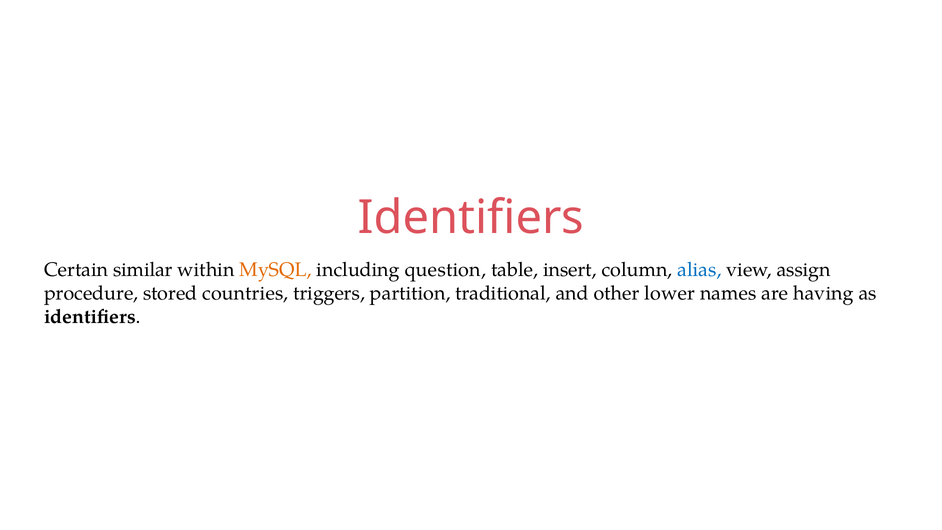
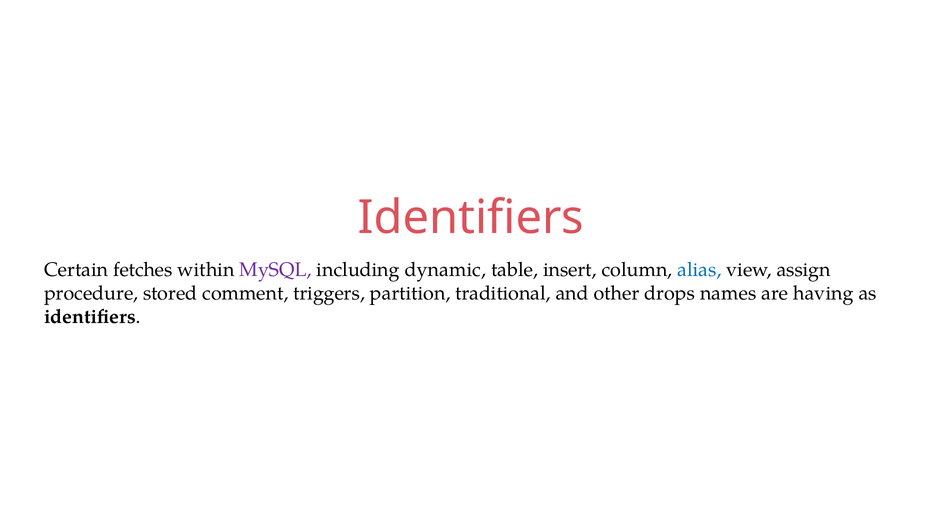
similar: similar -> fetches
MySQL colour: orange -> purple
question: question -> dynamic
countries: countries -> comment
lower: lower -> drops
